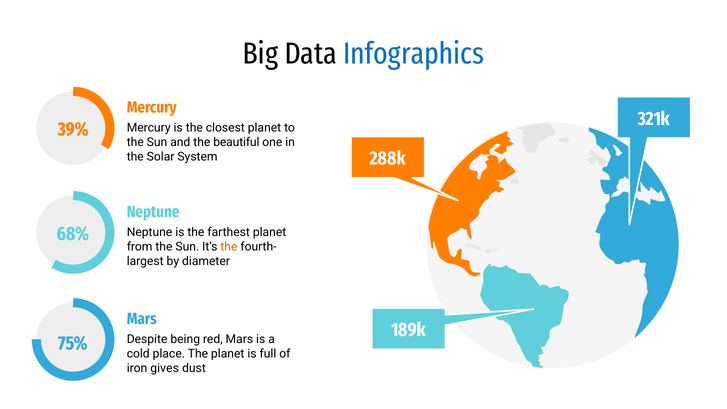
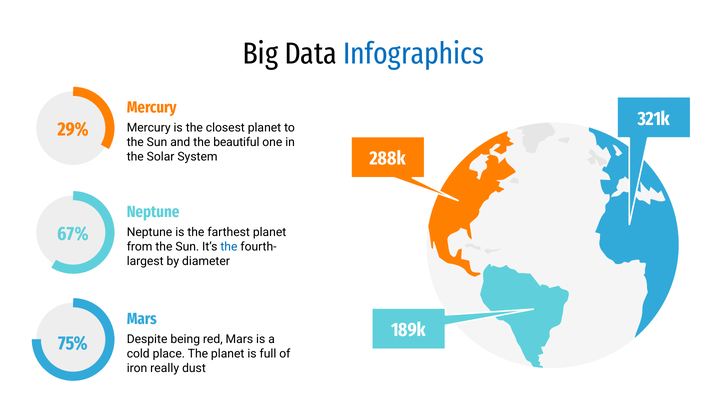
39%: 39% -> 29%
68%: 68% -> 67%
the at (229, 247) colour: orange -> blue
gives: gives -> really
